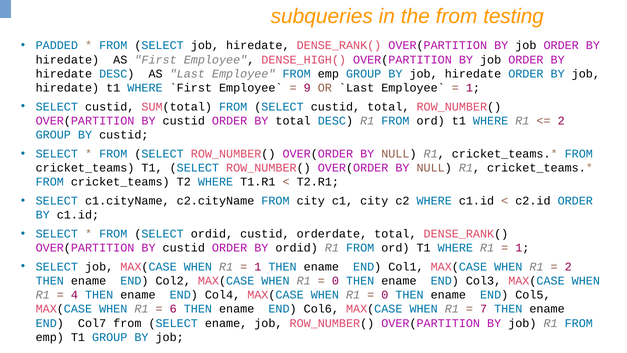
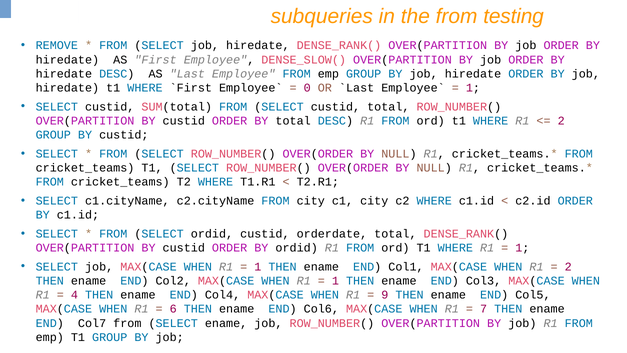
PADDED: PADDED -> REMOVE
DENSE_HIGH(: DENSE_HIGH( -> DENSE_SLOW(
9: 9 -> 0
0 at (335, 281): 0 -> 1
0 at (385, 295): 0 -> 9
